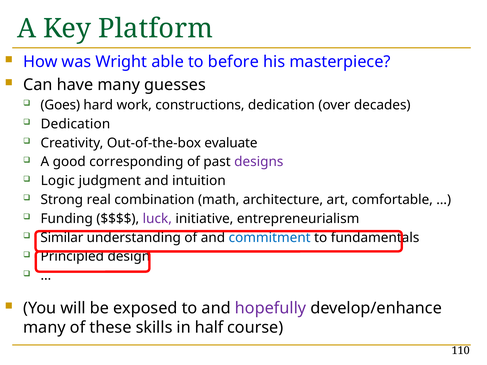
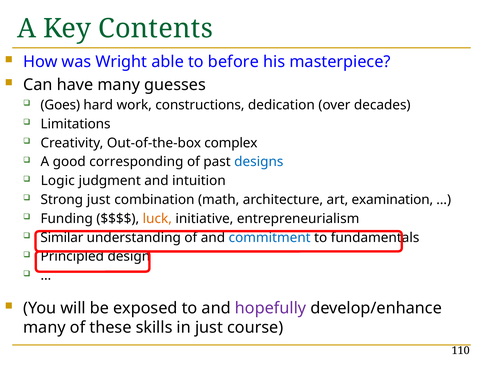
Platform: Platform -> Contents
Dedication at (75, 124): Dedication -> Limitations
evaluate: evaluate -> complex
designs colour: purple -> blue
Strong real: real -> just
comfortable: comfortable -> examination
luck colour: purple -> orange
in half: half -> just
